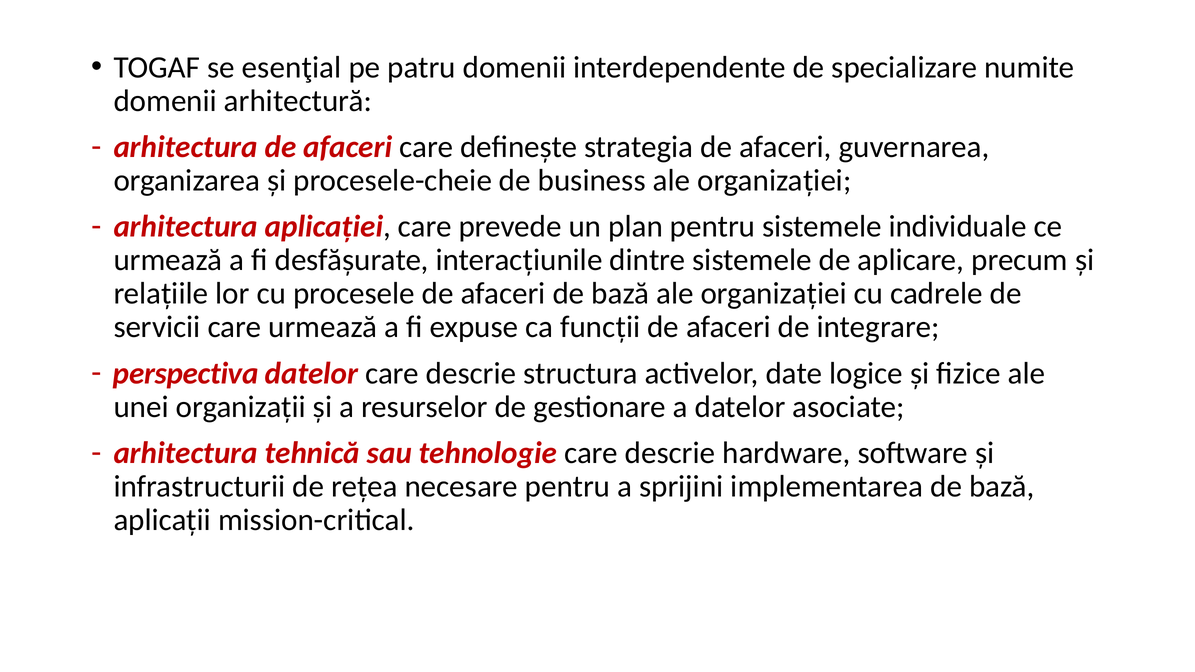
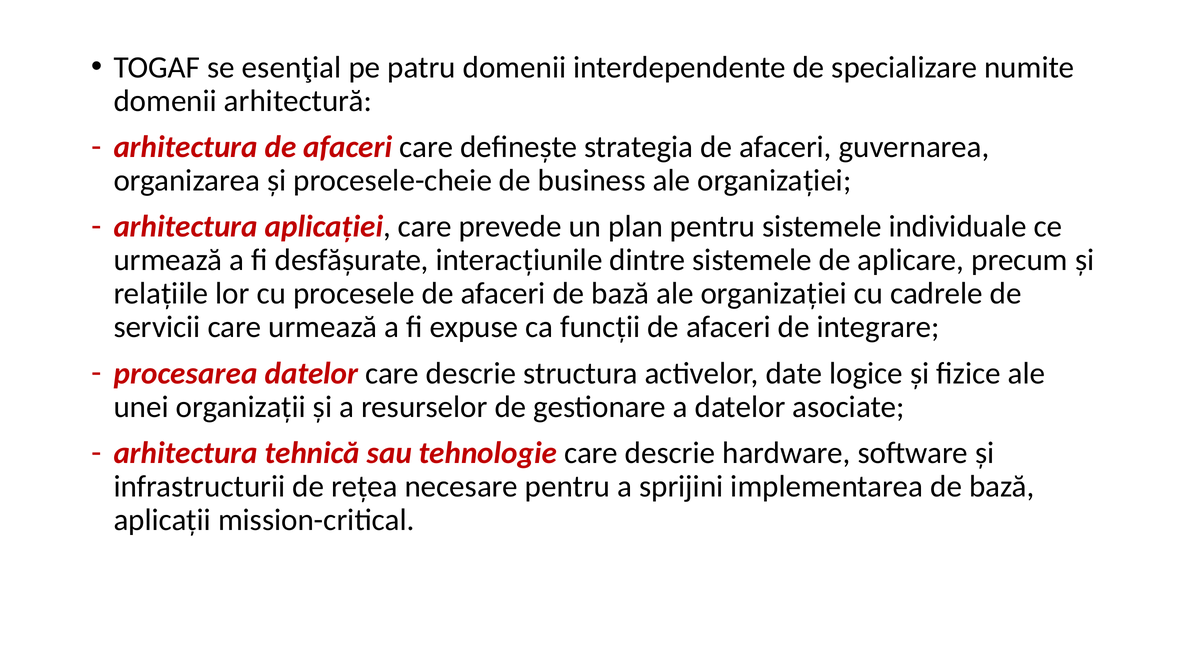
perspectiva: perspectiva -> procesarea
